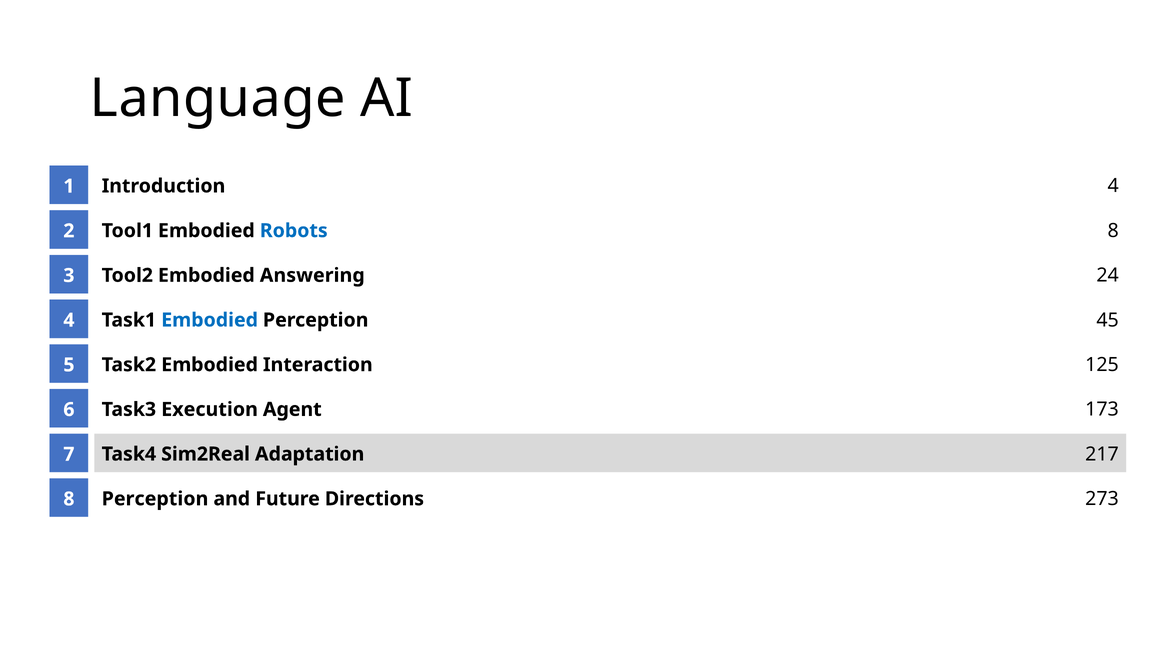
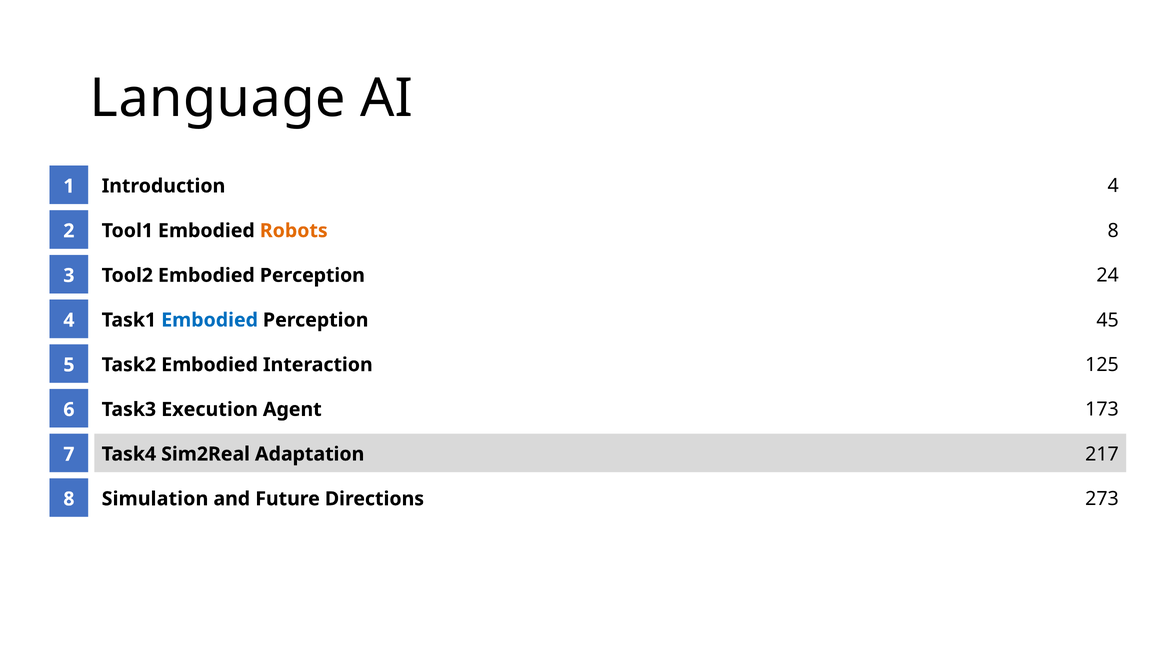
Robots colour: blue -> orange
Tool2 Embodied Answering: Answering -> Perception
Perception at (155, 499): Perception -> Simulation
